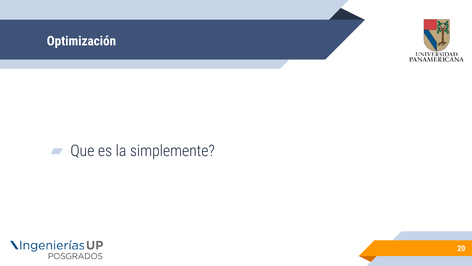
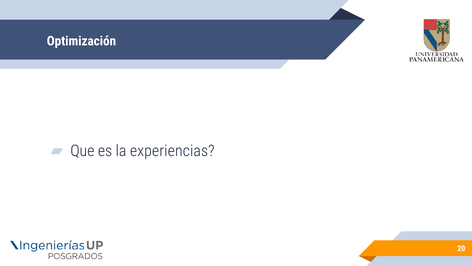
simplemente: simplemente -> experiencias
